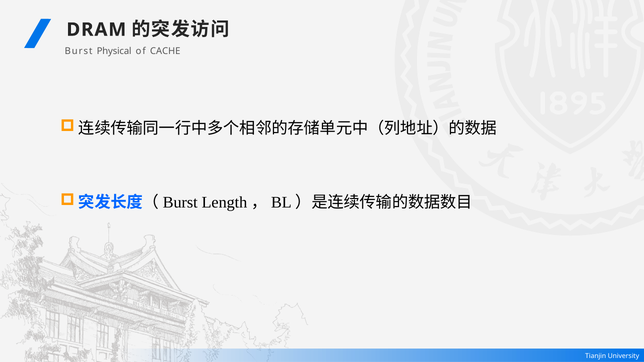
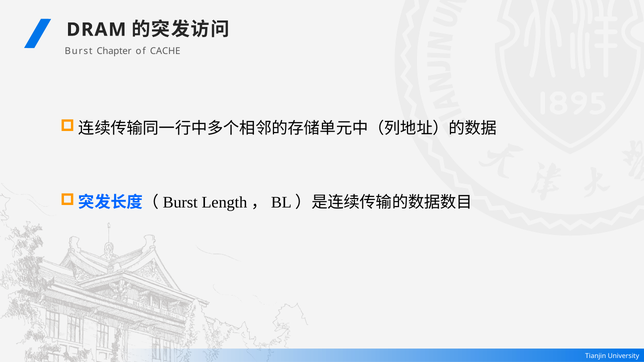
Physical: Physical -> Chapter
